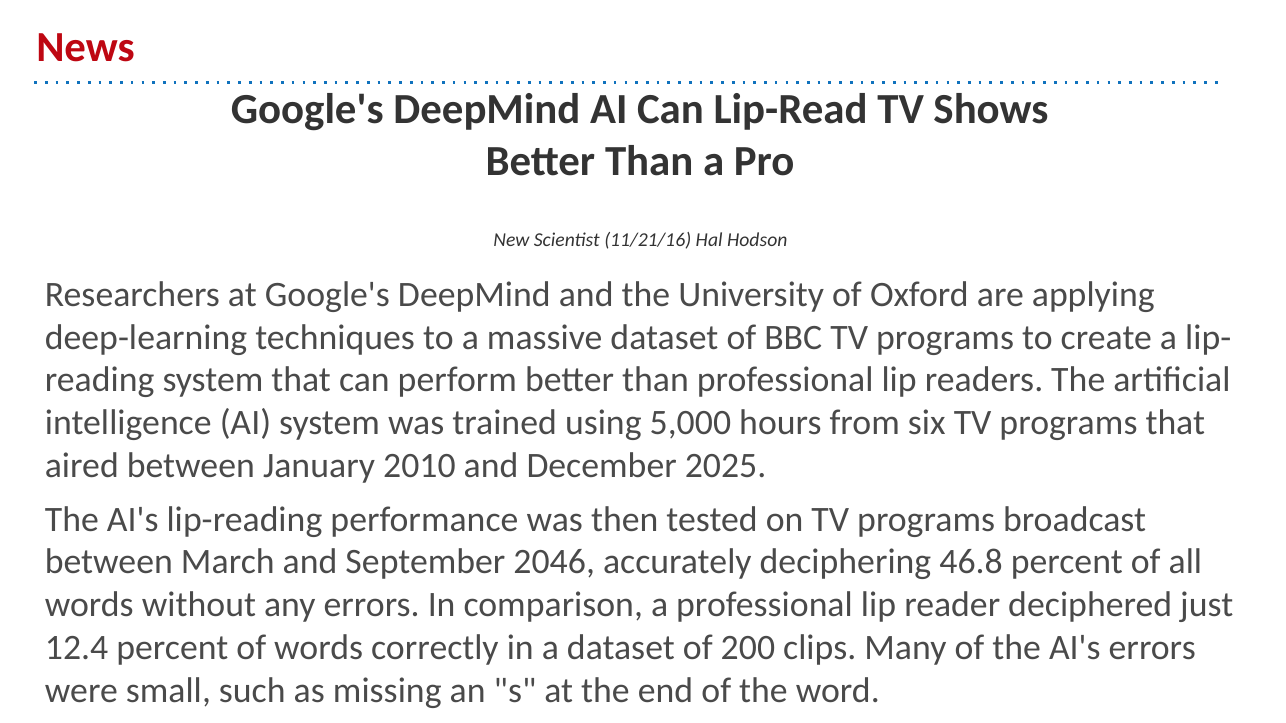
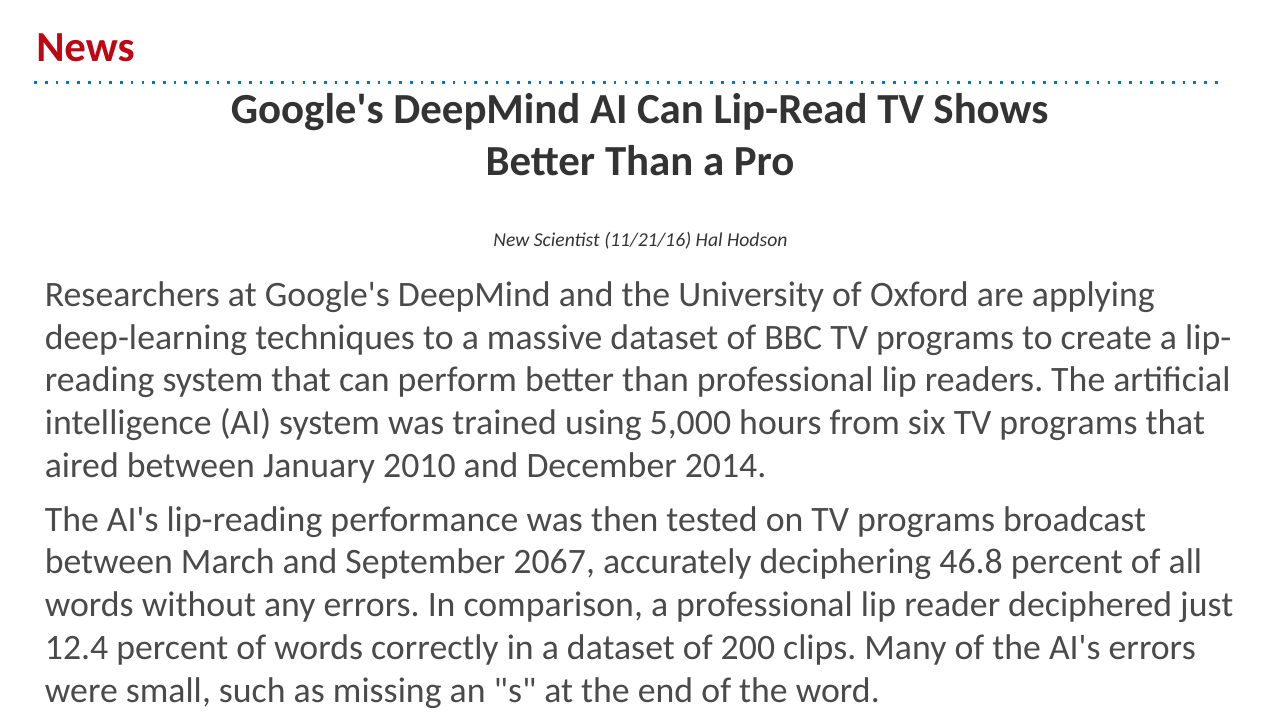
2025: 2025 -> 2014
2046: 2046 -> 2067
